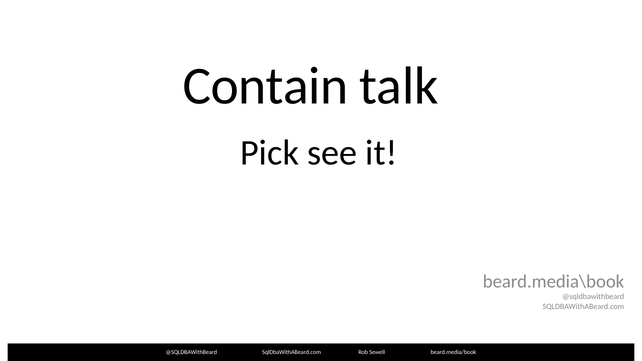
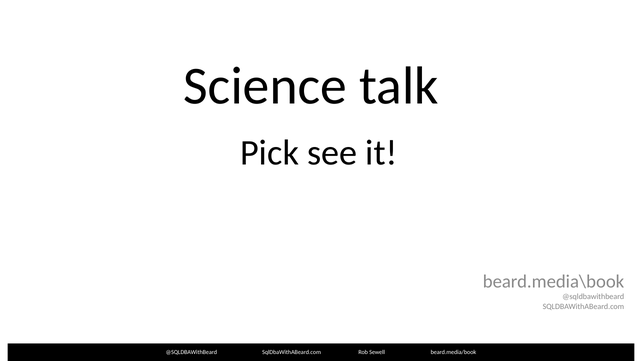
Contain: Contain -> Science
